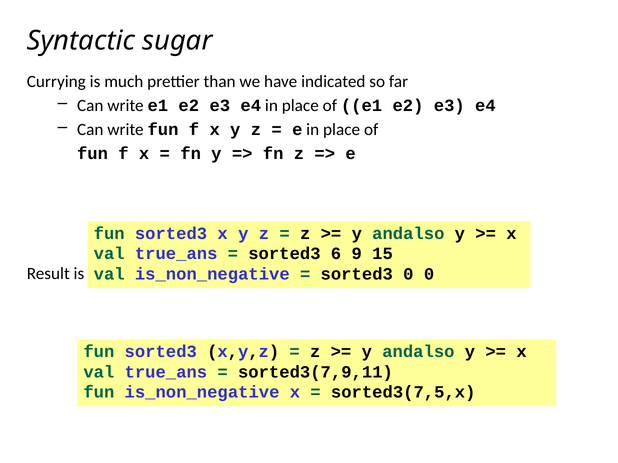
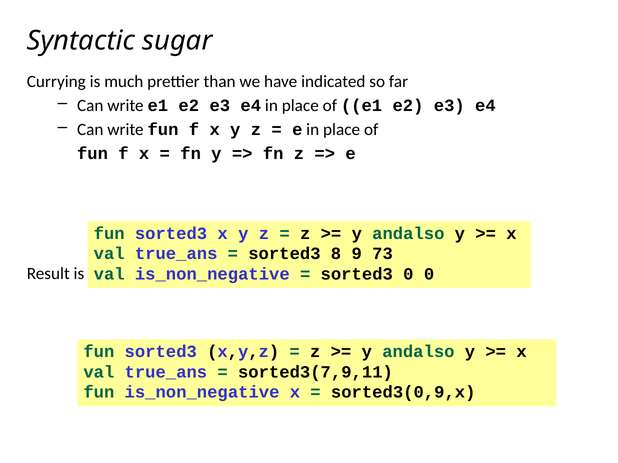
6: 6 -> 8
15: 15 -> 73
sorted3(7,5,x: sorted3(7,5,x -> sorted3(0,9,x
